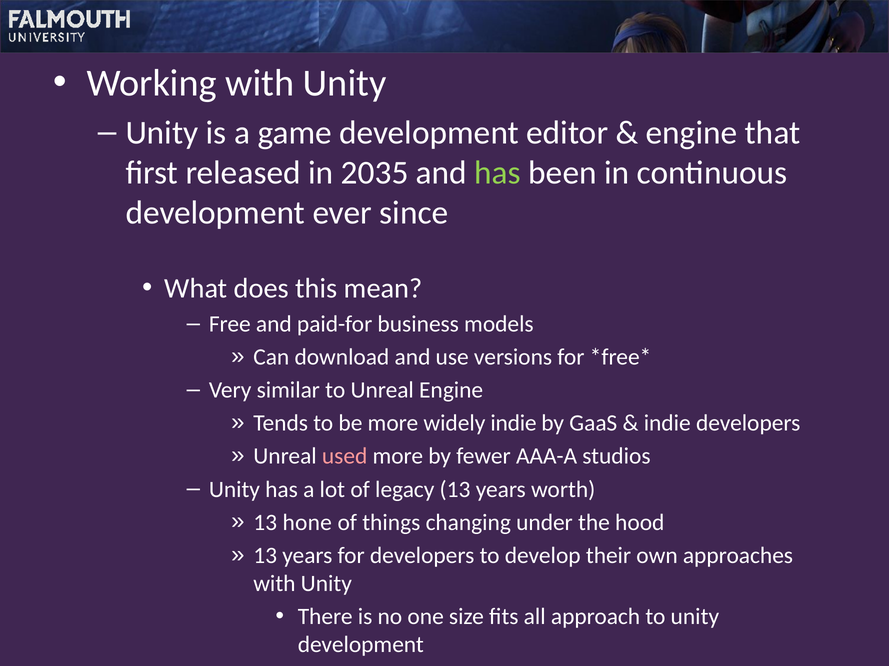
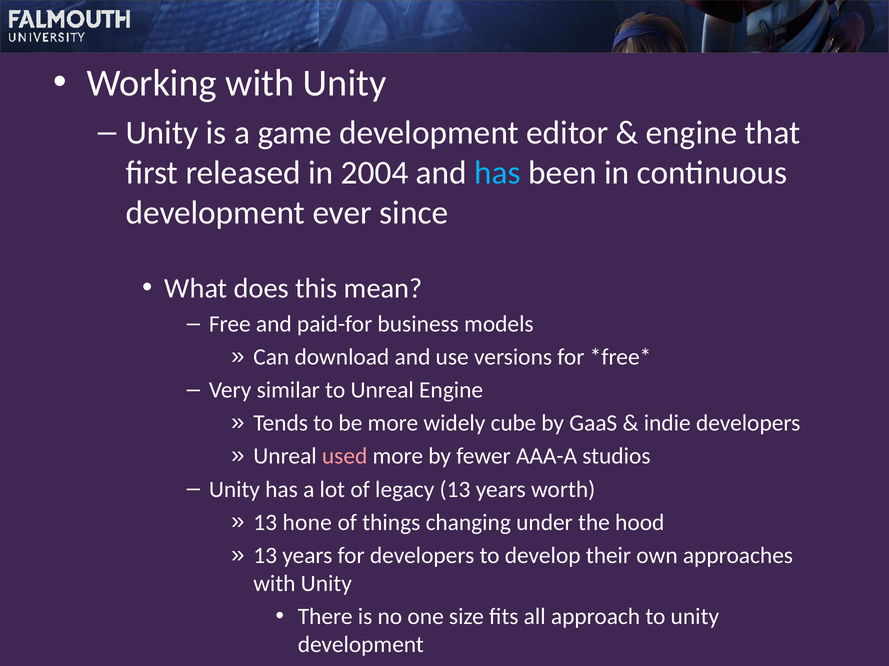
2035: 2035 -> 2004
has at (498, 173) colour: light green -> light blue
widely indie: indie -> cube
